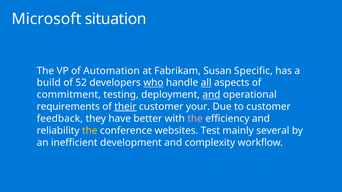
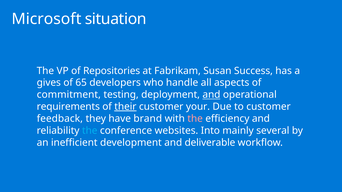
Automation: Automation -> Repositories
Specific: Specific -> Success
build: build -> gives
52: 52 -> 65
who underline: present -> none
all underline: present -> none
better: better -> brand
the at (90, 131) colour: yellow -> light blue
Test: Test -> Into
complexity: complexity -> deliverable
